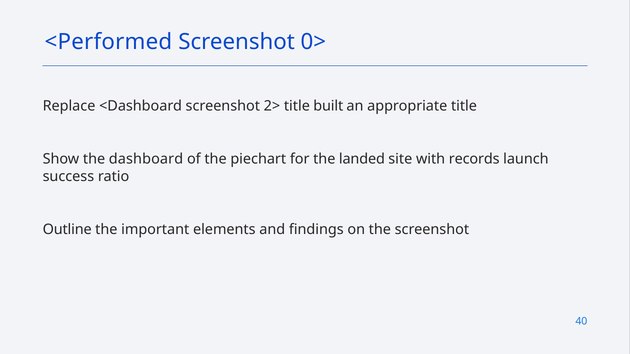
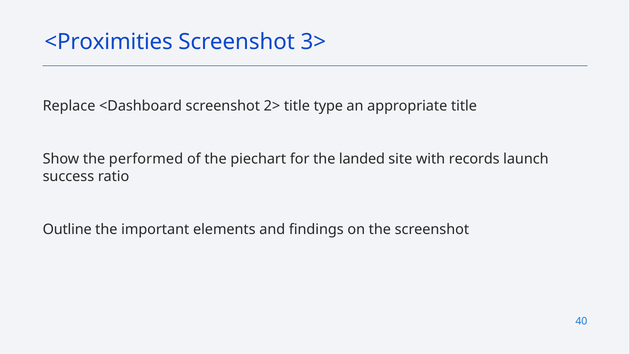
<Performed: <Performed -> <Proximities
0>: 0> -> 3>
built: built -> type
dashboard: dashboard -> performed
